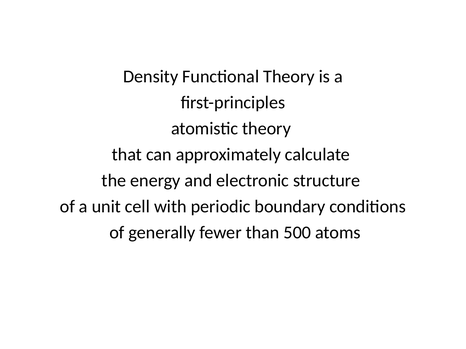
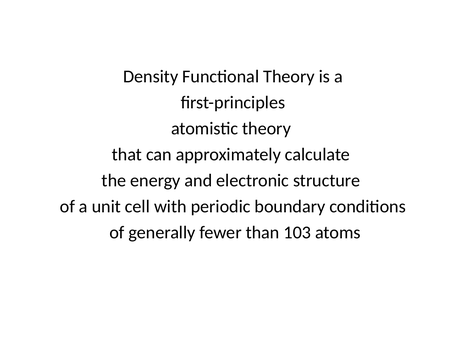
500: 500 -> 103
